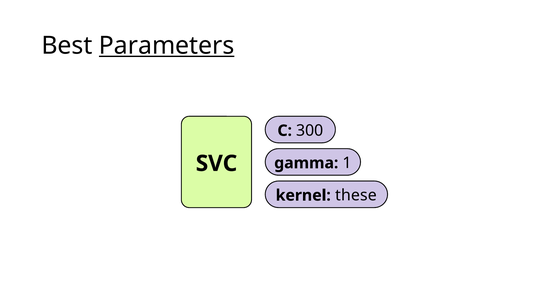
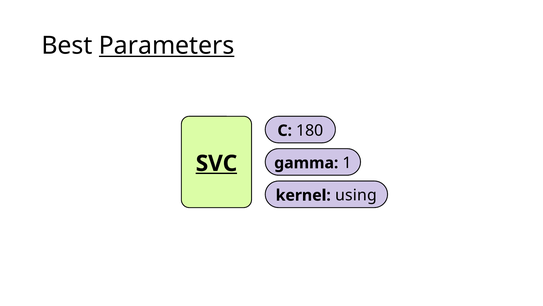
300: 300 -> 180
SVC underline: none -> present
these: these -> using
